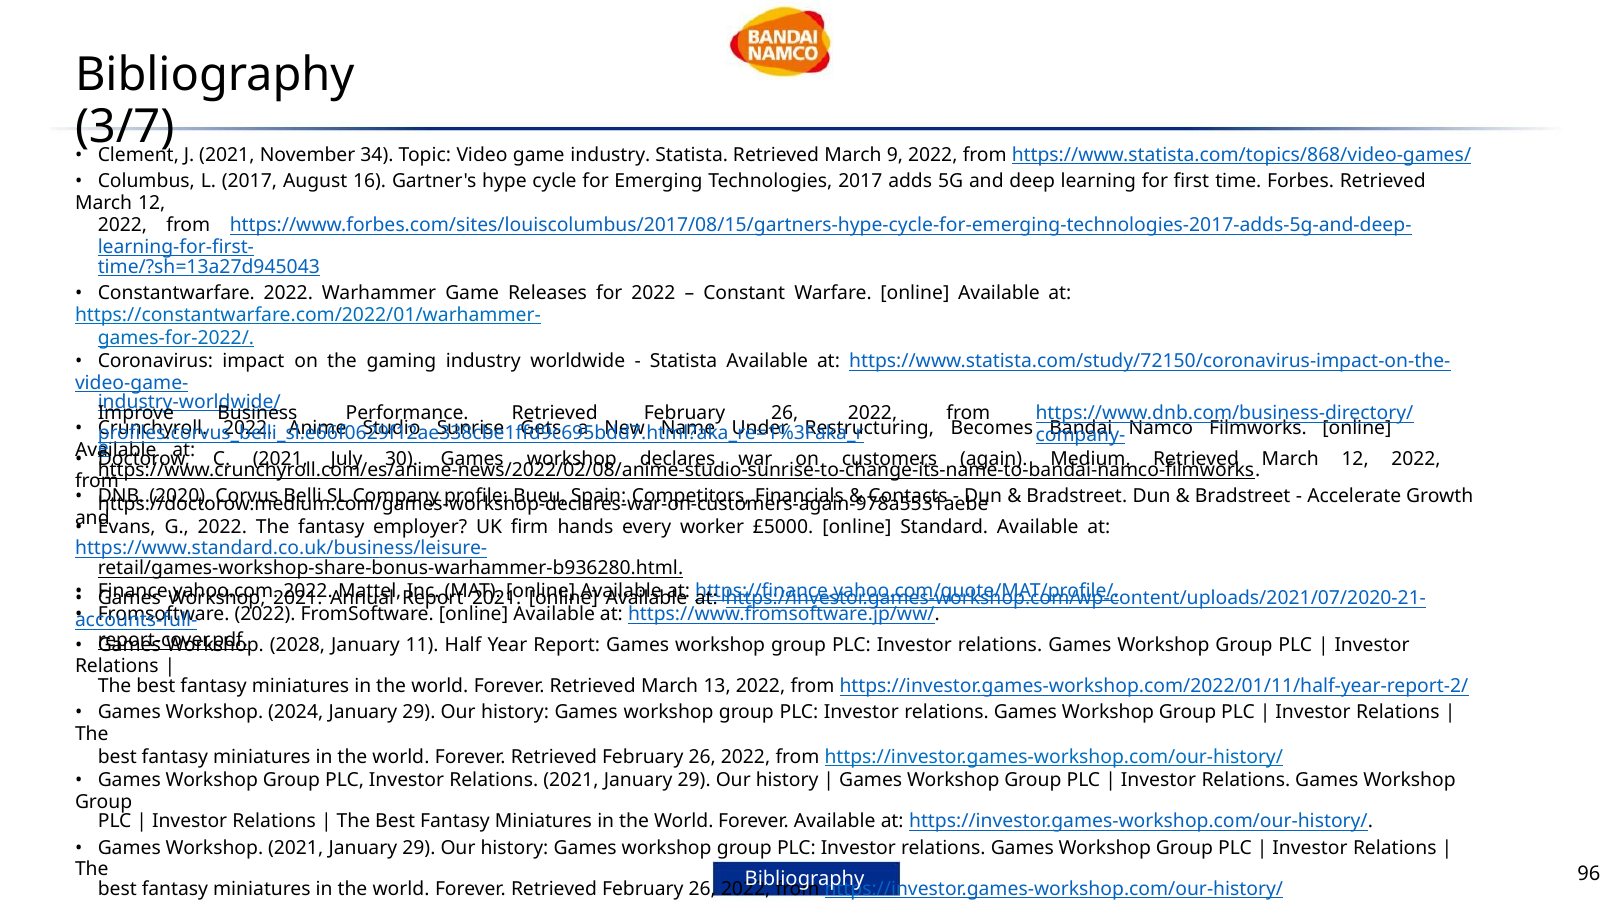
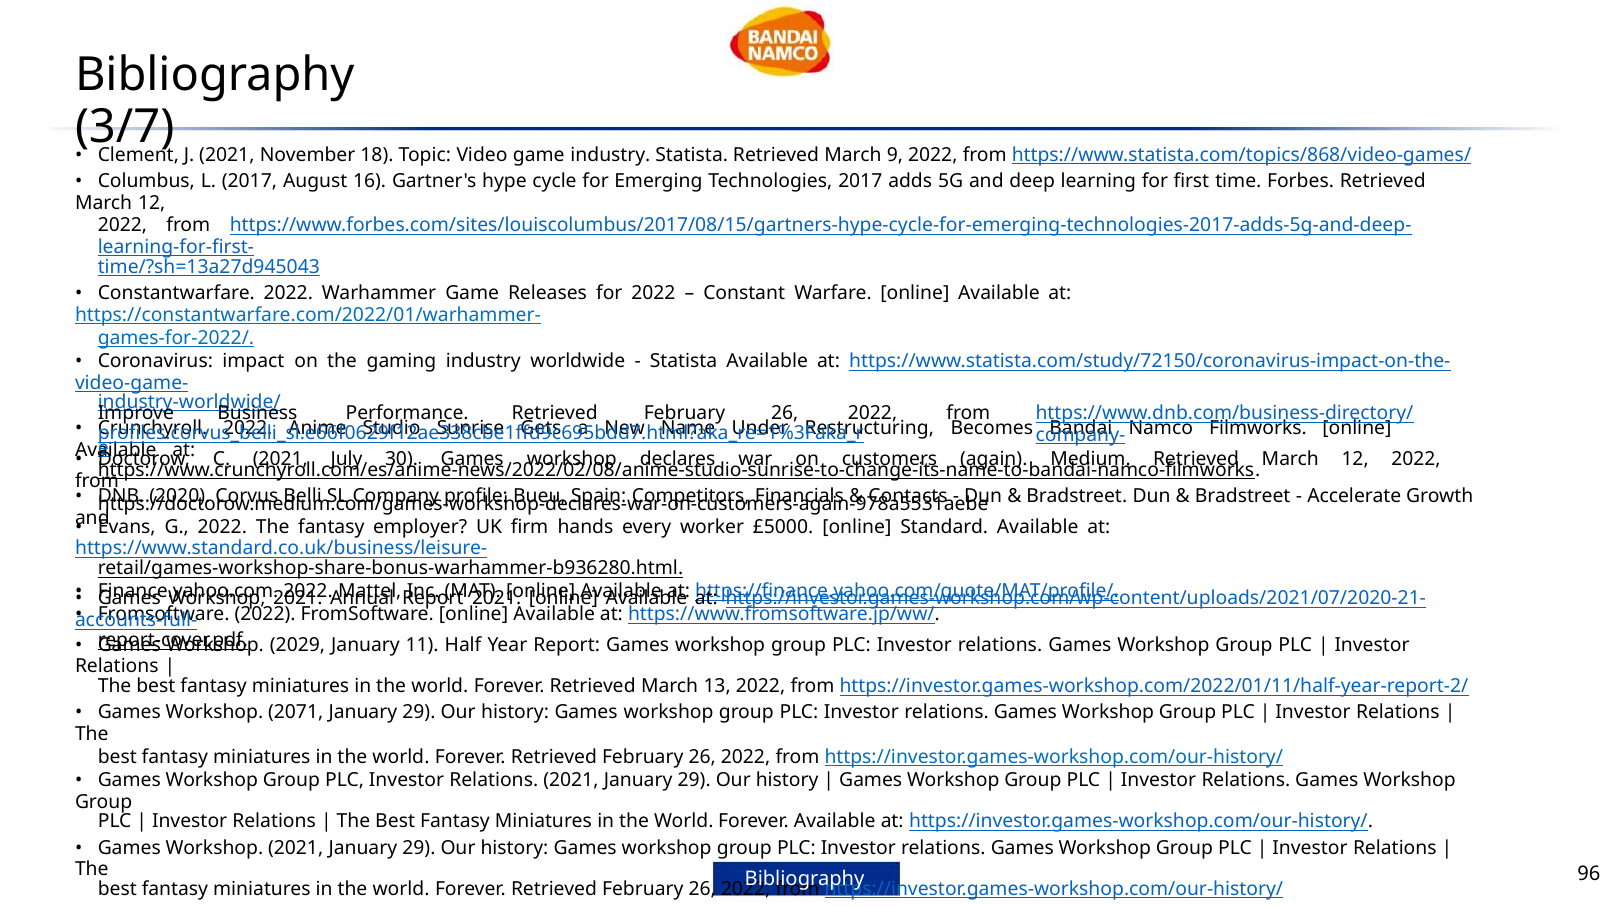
34: 34 -> 18
2028: 2028 -> 2029
2024: 2024 -> 2071
